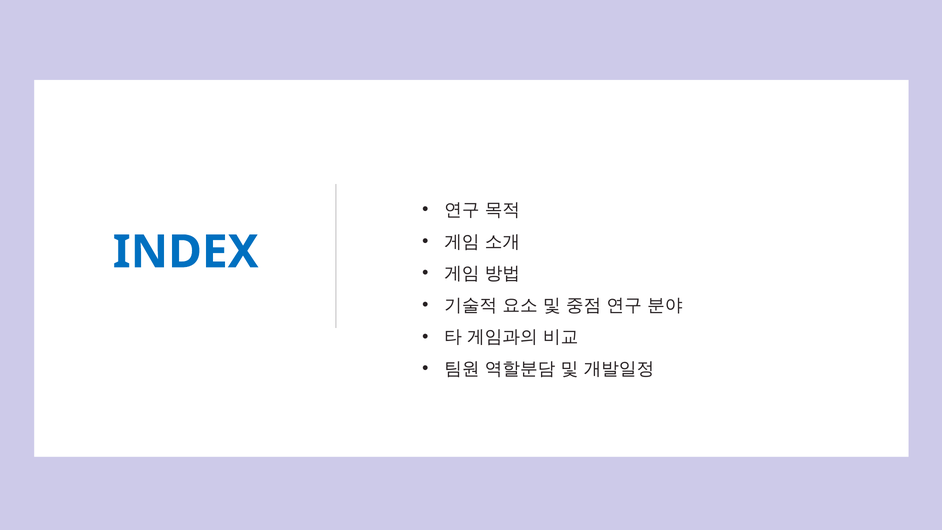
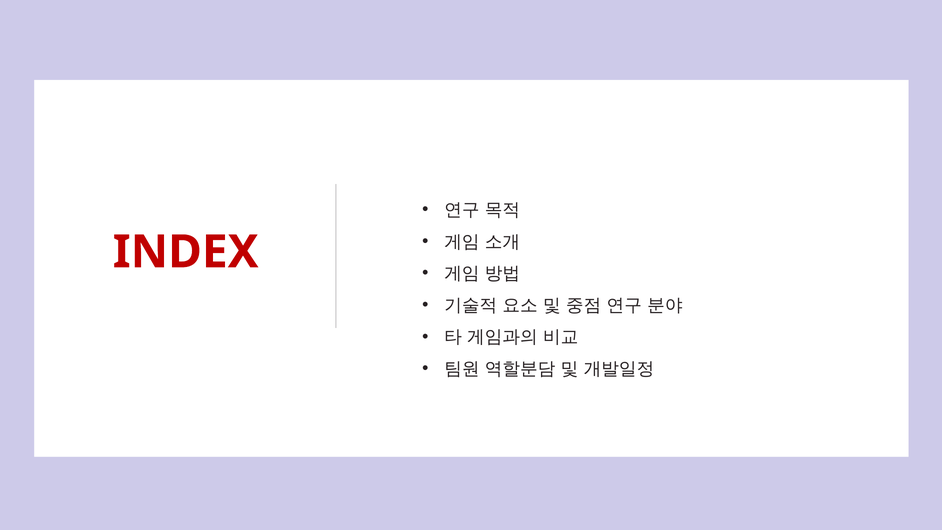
INDEX colour: blue -> red
